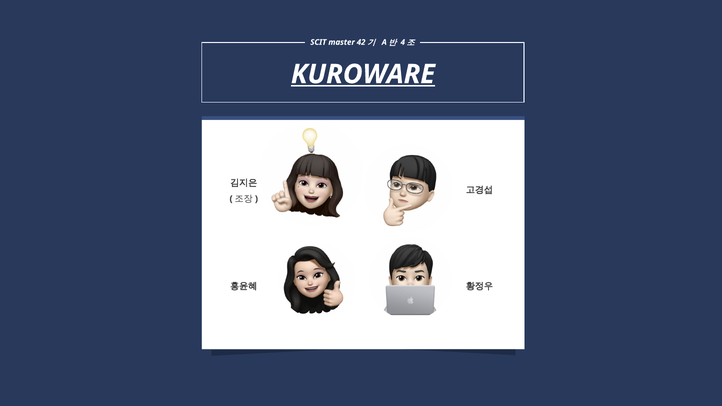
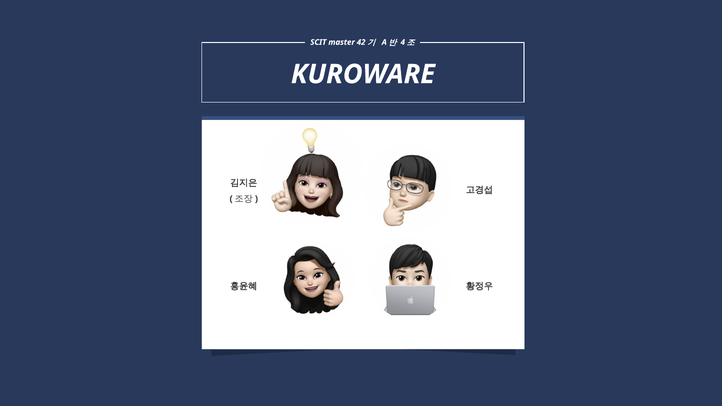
KUROWARE underline: present -> none
